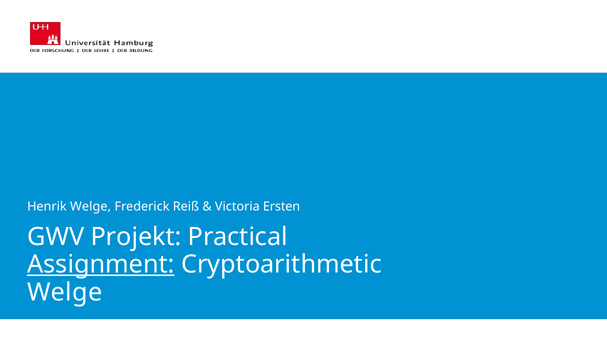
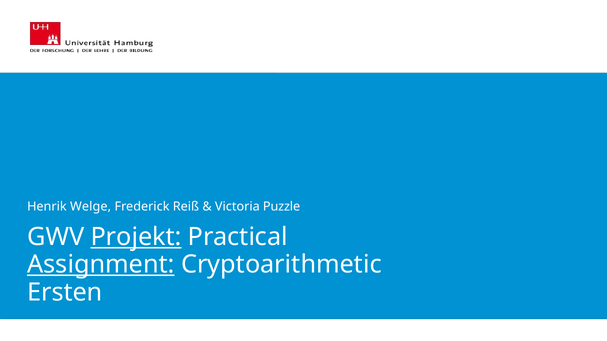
Ersten: Ersten -> Puzzle
Projekt underline: none -> present
Welge at (65, 293): Welge -> Ersten
